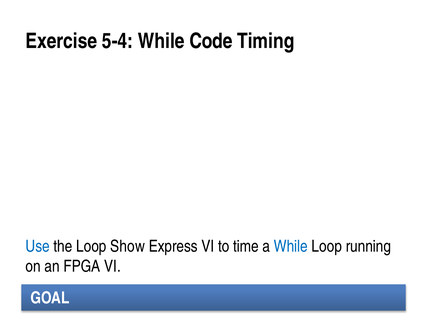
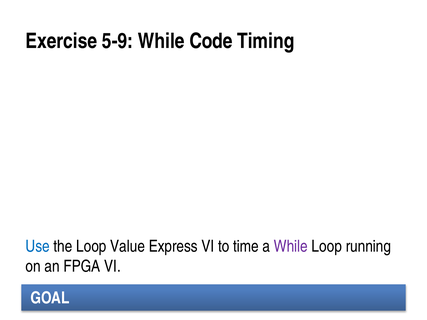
5-4: 5-4 -> 5-9
Show: Show -> Value
While at (291, 247) colour: blue -> purple
